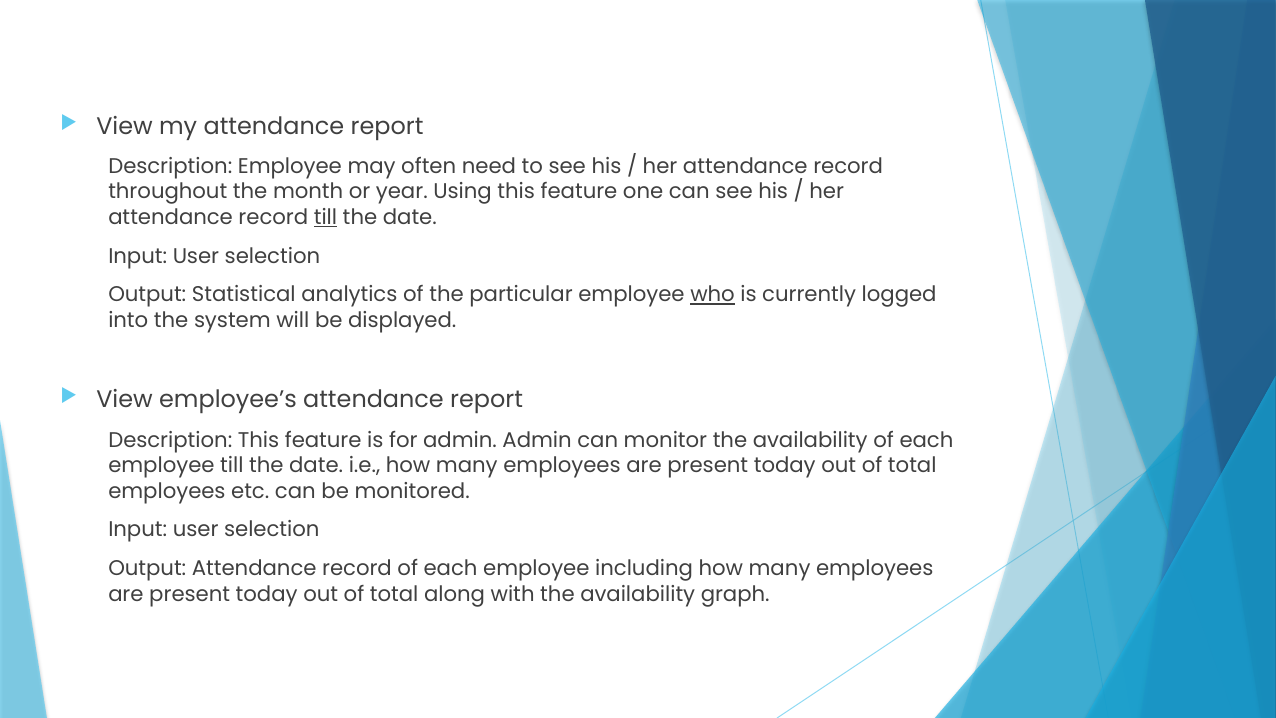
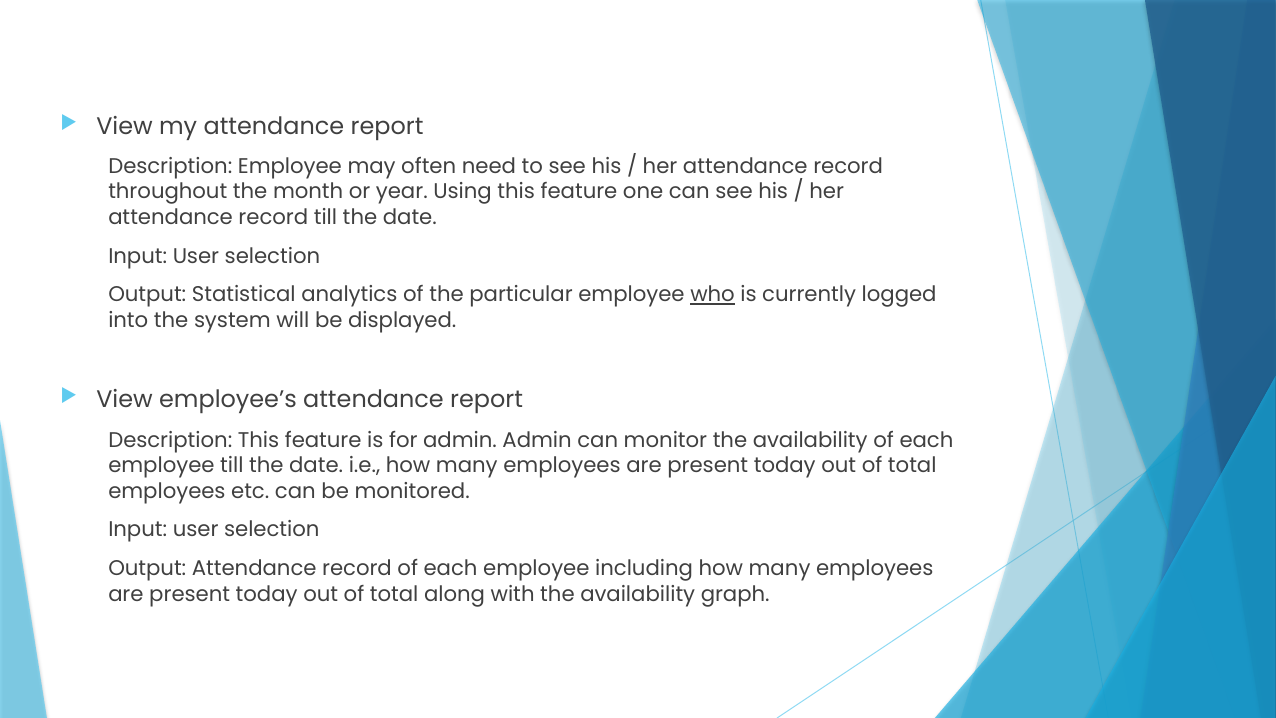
till at (325, 217) underline: present -> none
